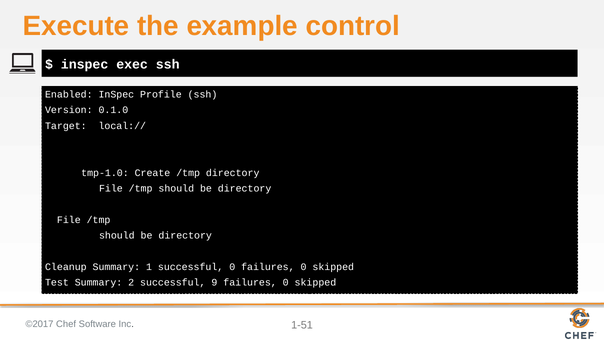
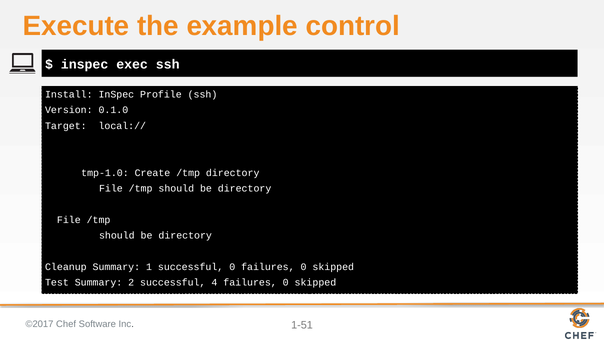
Enabled: Enabled -> Install
9: 9 -> 4
